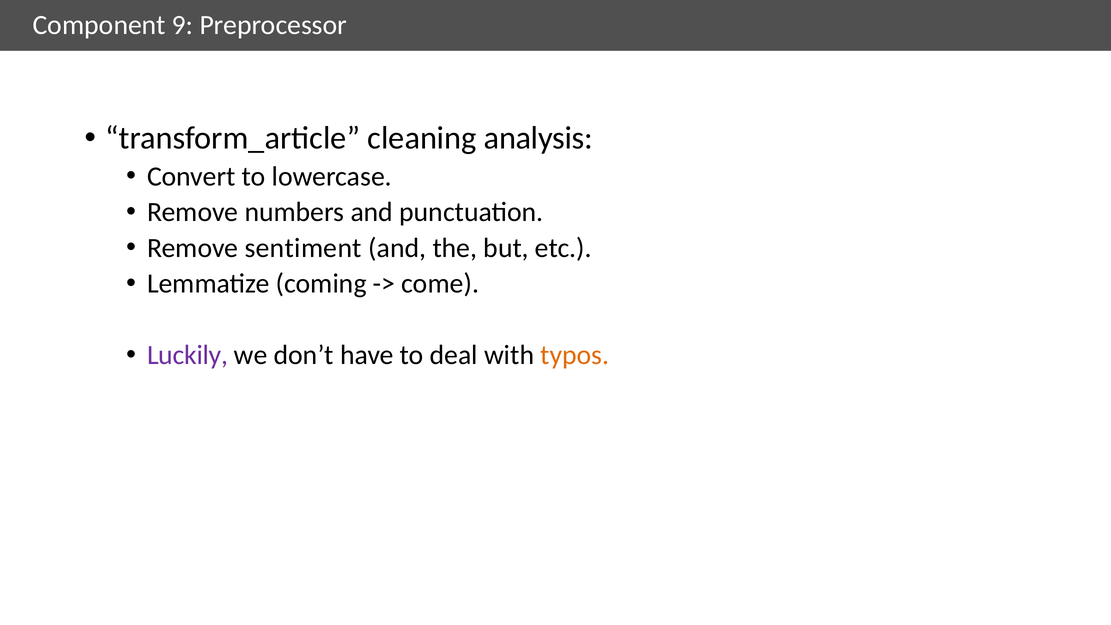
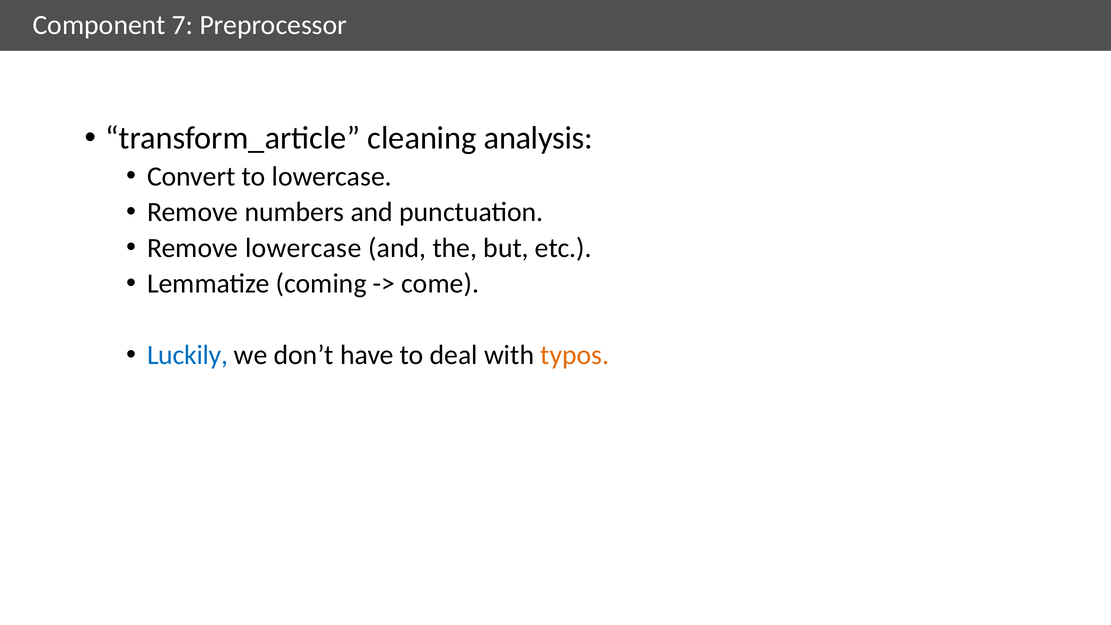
9: 9 -> 7
Remove sentiment: sentiment -> lowercase
Luckily colour: purple -> blue
